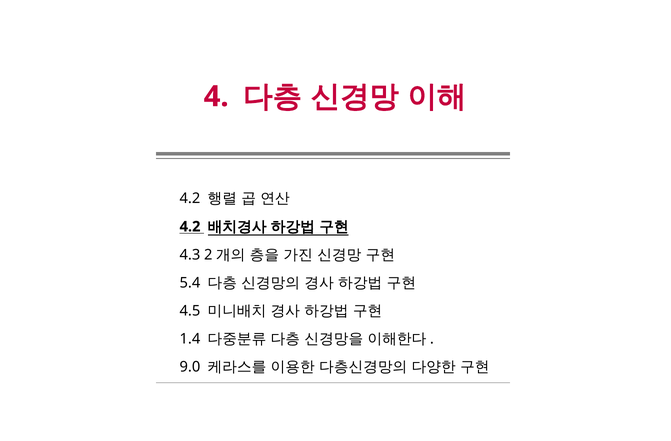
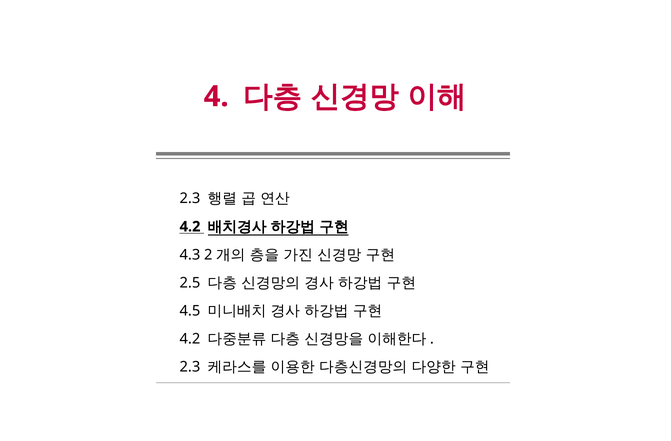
4.2 at (190, 198): 4.2 -> 2.3
5.4: 5.4 -> 2.5
1.4 at (190, 339): 1.4 -> 4.2
9.0 at (190, 367): 9.0 -> 2.3
